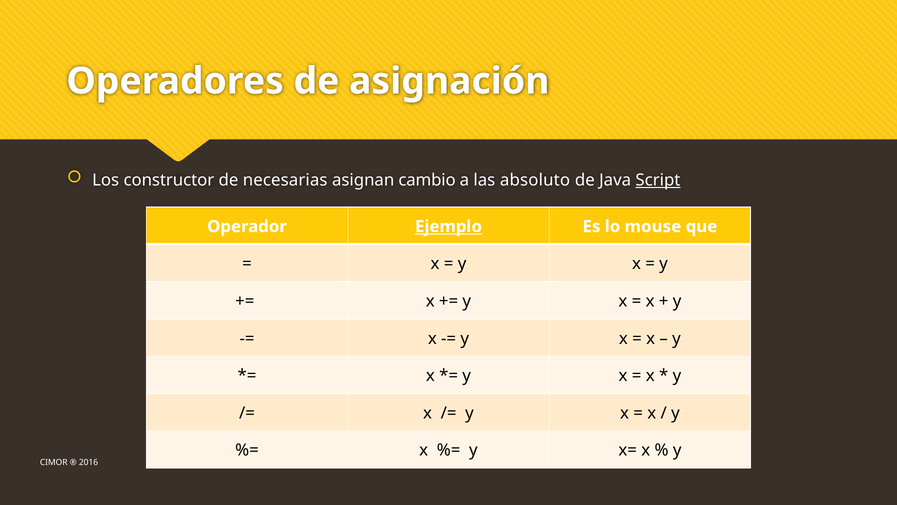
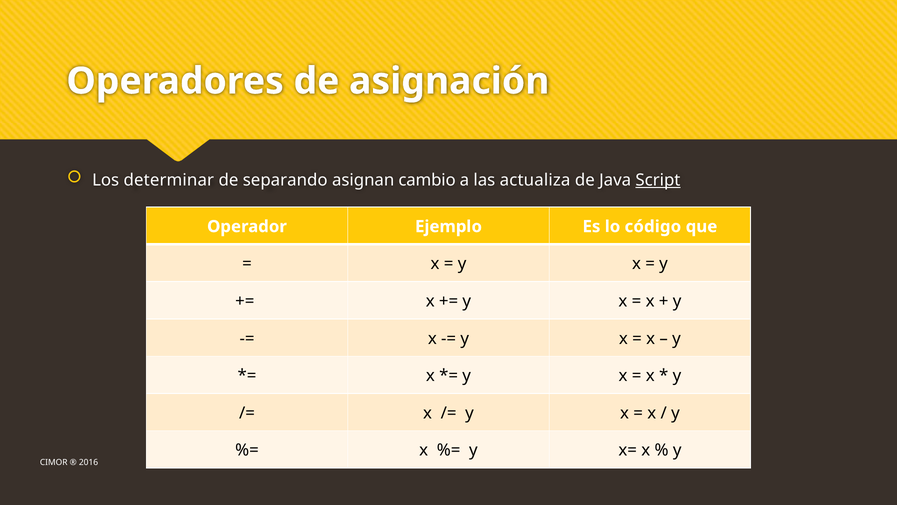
constructor: constructor -> determinar
necesarias: necesarias -> separando
absoluto: absoluto -> actualiza
Ejemplo underline: present -> none
mouse: mouse -> código
